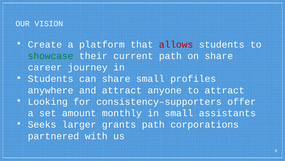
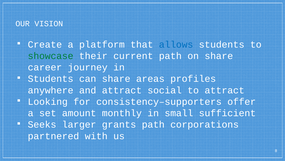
allows colour: red -> blue
share small: small -> areas
anyone: anyone -> social
assistants: assistants -> sufficient
